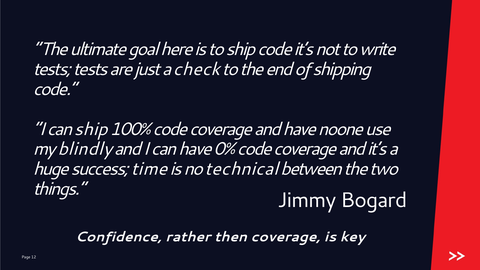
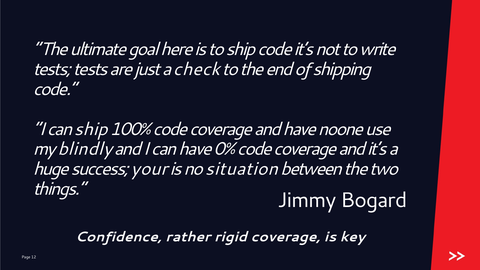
time: time -> your
technical: technical -> situation
then: then -> rigid
